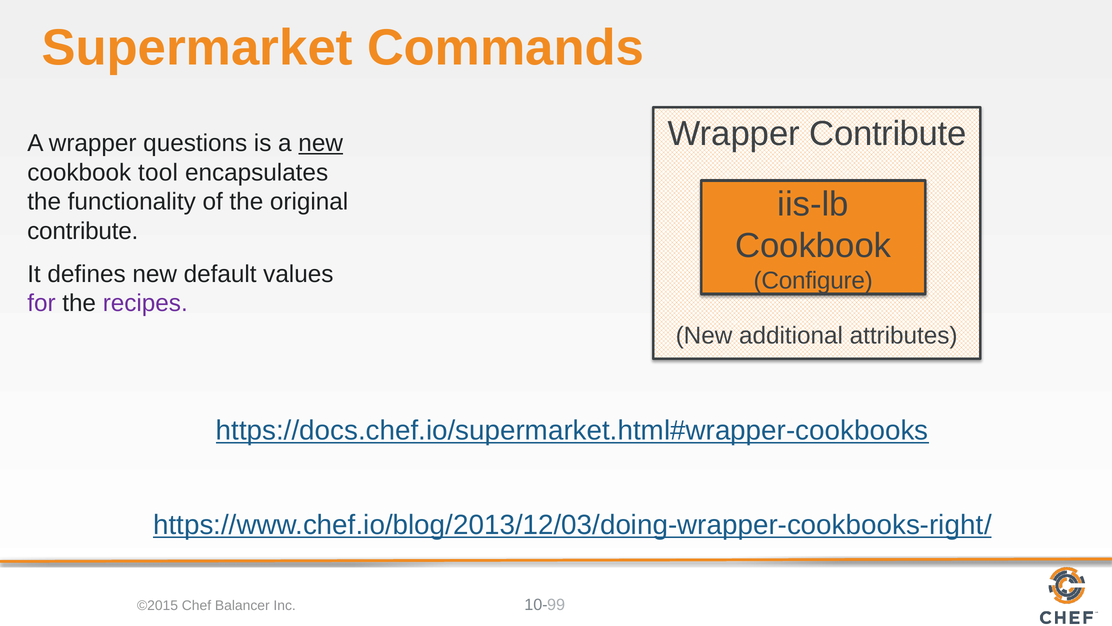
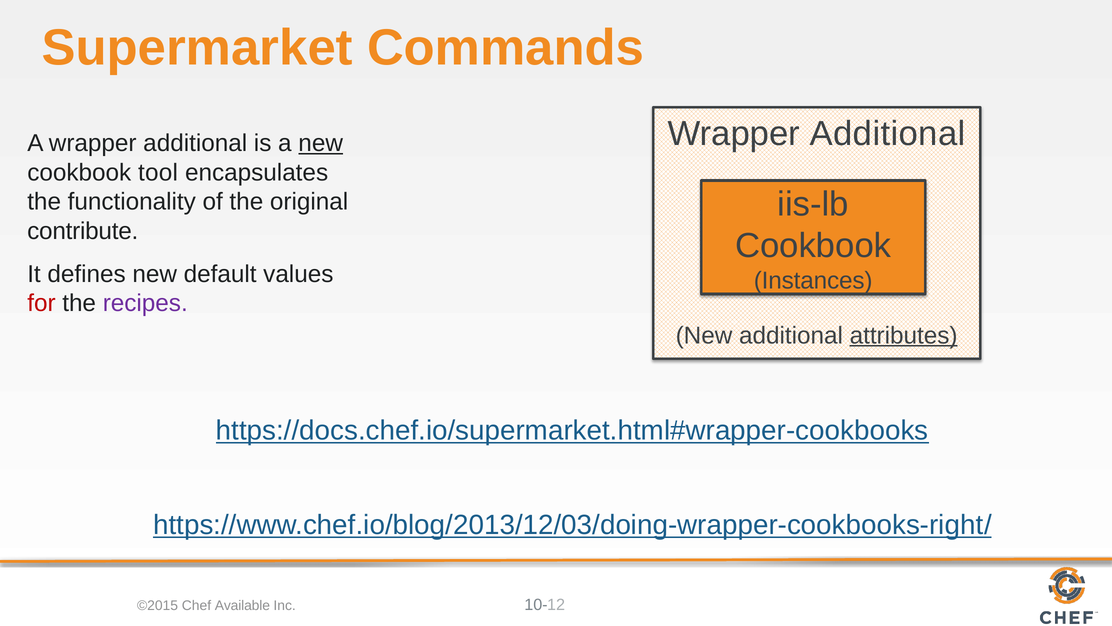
Contribute at (888, 134): Contribute -> Additional
A wrapper questions: questions -> additional
Configure: Configure -> Instances
for colour: purple -> red
attributes underline: none -> present
Balancer: Balancer -> Available
99: 99 -> 12
